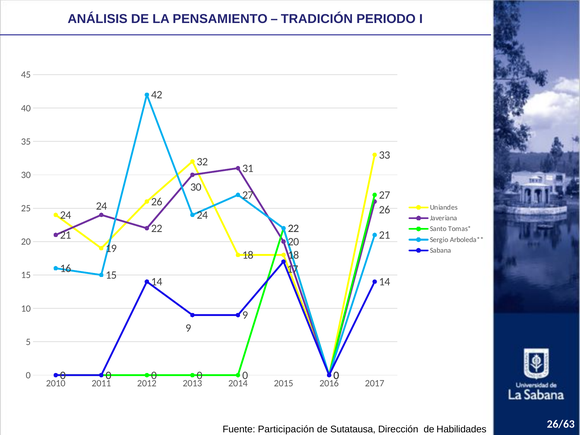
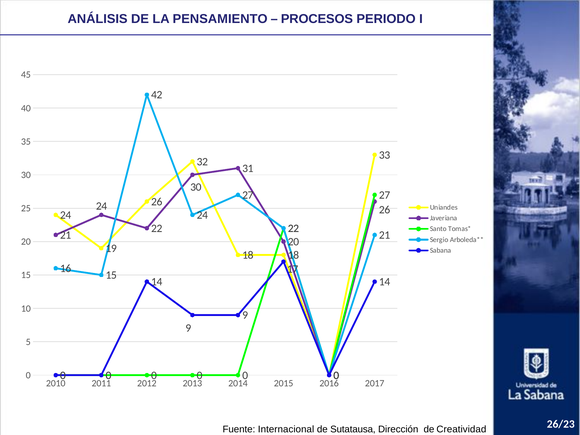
TRADICIÓN: TRADICIÓN -> PROCESOS
26/63: 26/63 -> 26/23
Participación: Participación -> Internacional
Habilidades: Habilidades -> Creatividad
